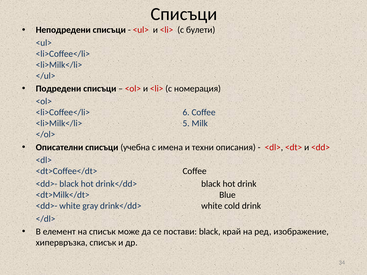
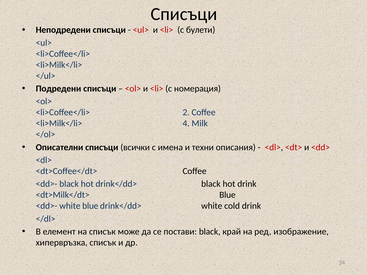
6: 6 -> 2
5: 5 -> 4
учебна: учебна -> всички
white gray: gray -> blue
